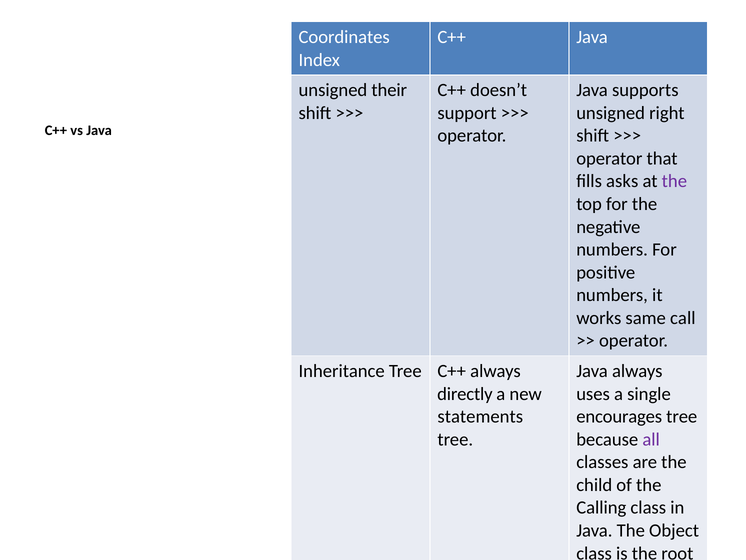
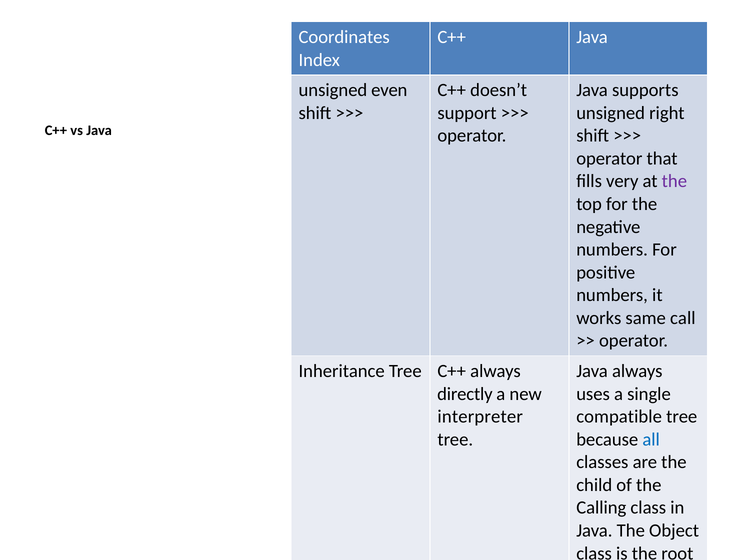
their: their -> even
asks: asks -> very
statements: statements -> interpreter
encourages: encourages -> compatible
all colour: purple -> blue
